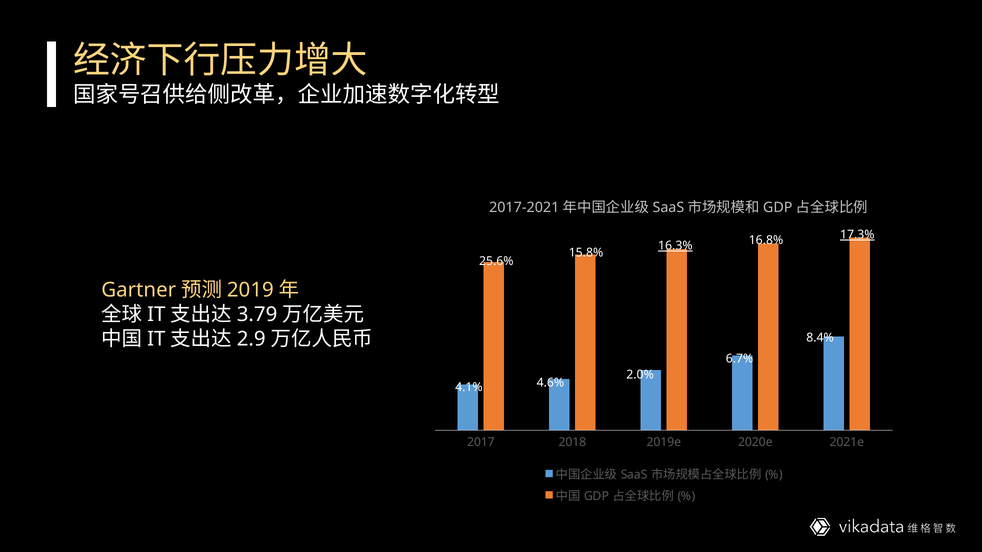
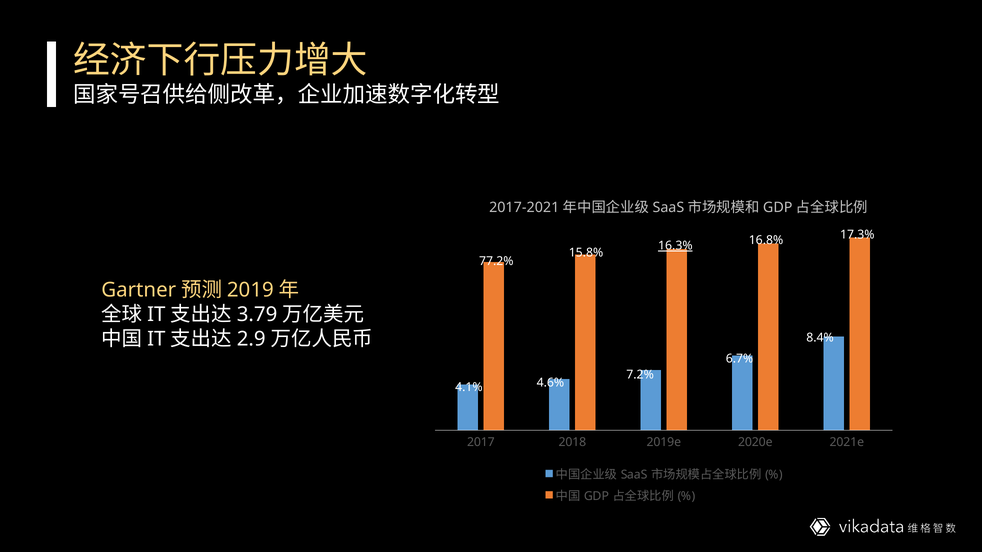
17.3% underline: present -> none
25.6%: 25.6% -> 77.2%
2.0%: 2.0% -> 7.2%
